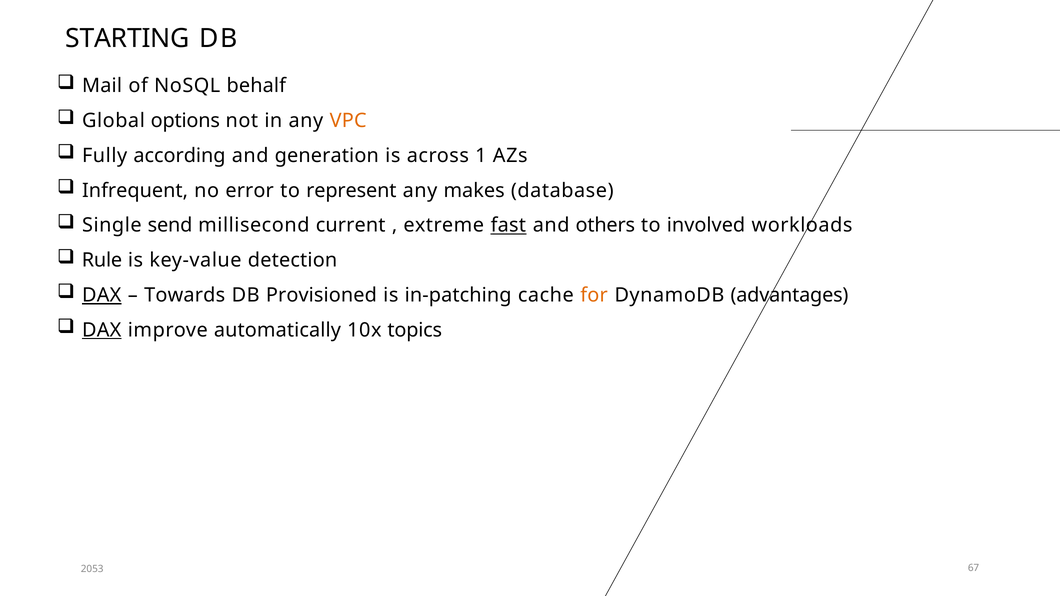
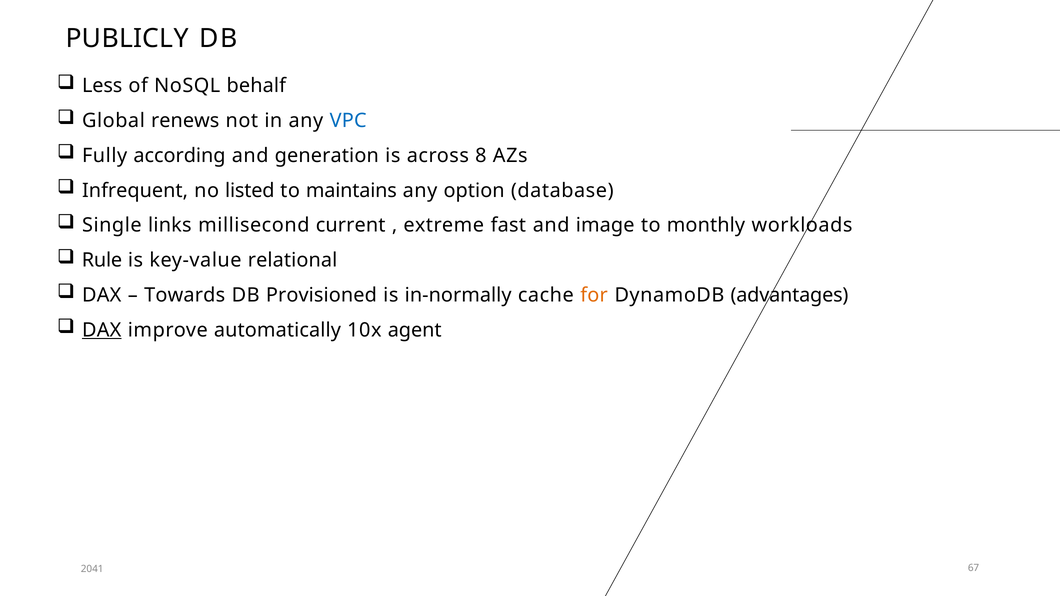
STARTING: STARTING -> PUBLICLY
Mail: Mail -> Less
options: options -> renews
VPC colour: orange -> blue
1: 1 -> 8
error: error -> listed
represent: represent -> maintains
makes: makes -> option
send: send -> links
fast underline: present -> none
others: others -> image
involved: involved -> monthly
detection: detection -> relational
DAX at (102, 295) underline: present -> none
in-patching: in-patching -> in-normally
topics: topics -> agent
2053: 2053 -> 2041
